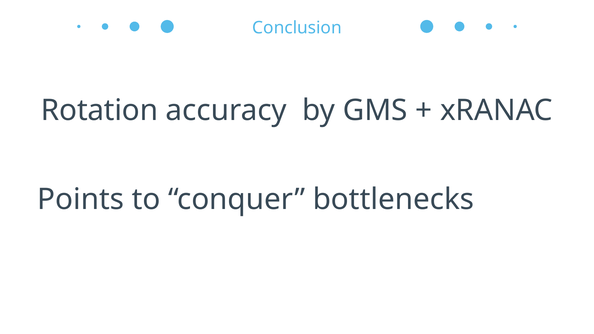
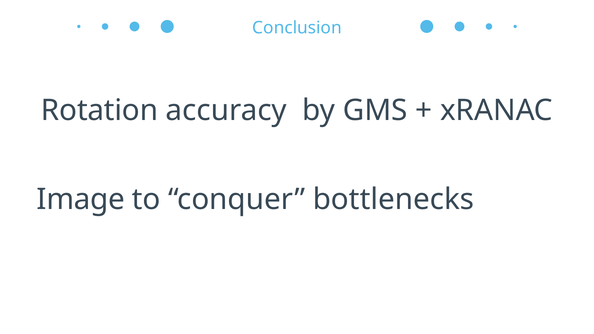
Points: Points -> Image
